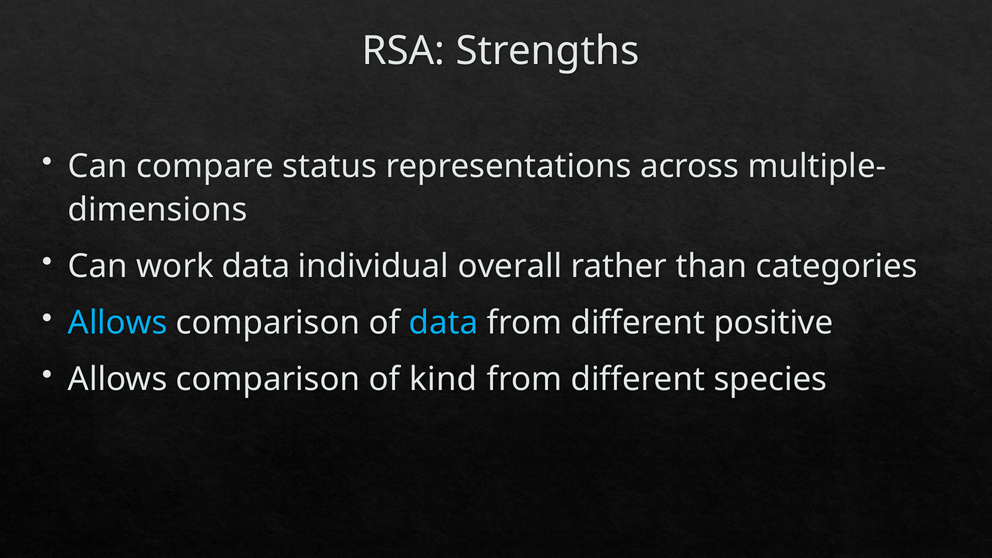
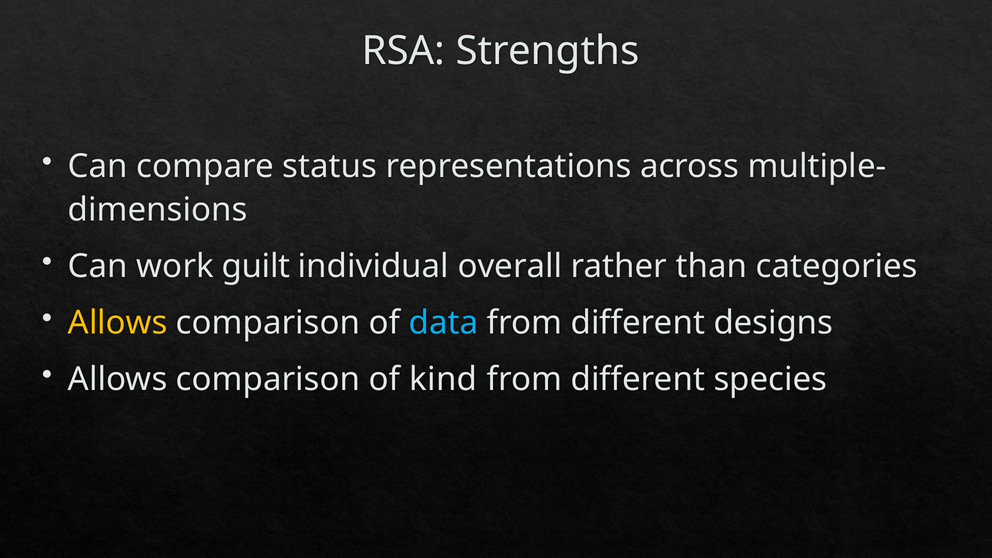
work data: data -> guilt
Allows at (118, 323) colour: light blue -> yellow
positive: positive -> designs
